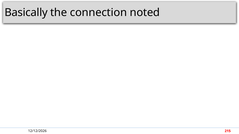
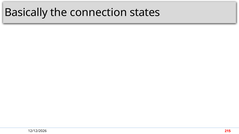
noted: noted -> states
